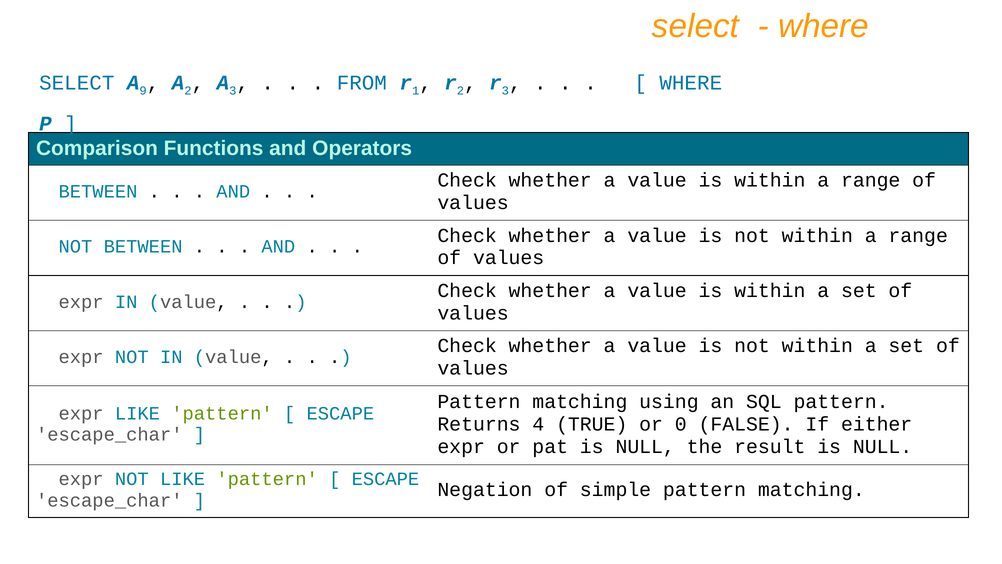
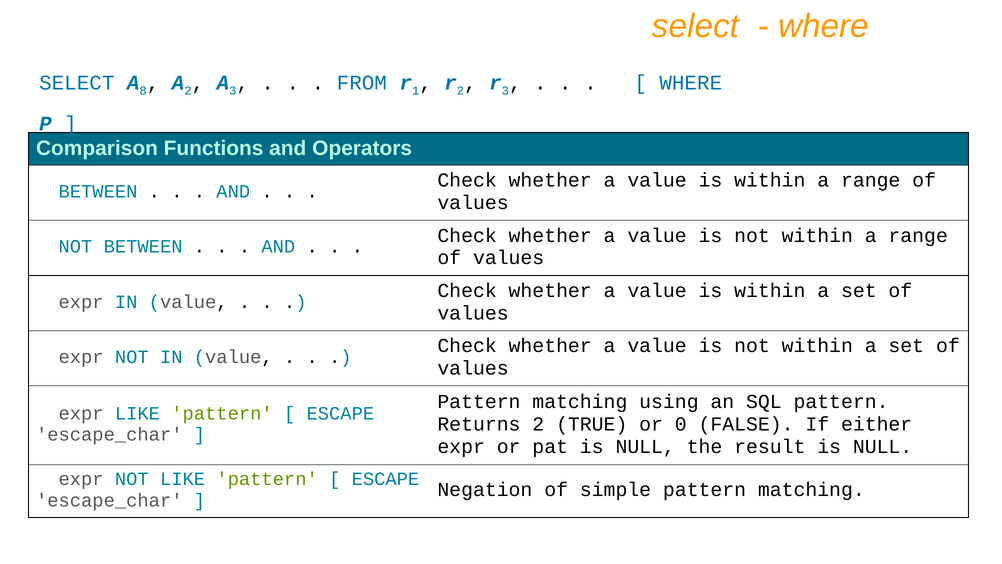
9: 9 -> 8
Returns 4: 4 -> 2
